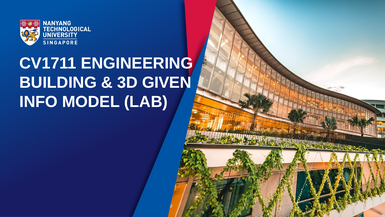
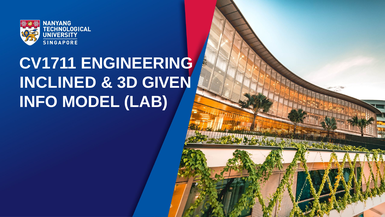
BUILDING: BUILDING -> INCLINED
